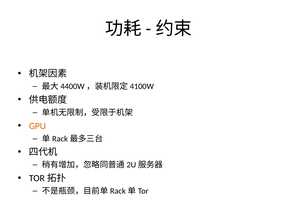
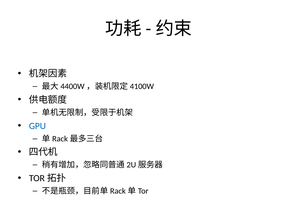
GPU colour: orange -> blue
